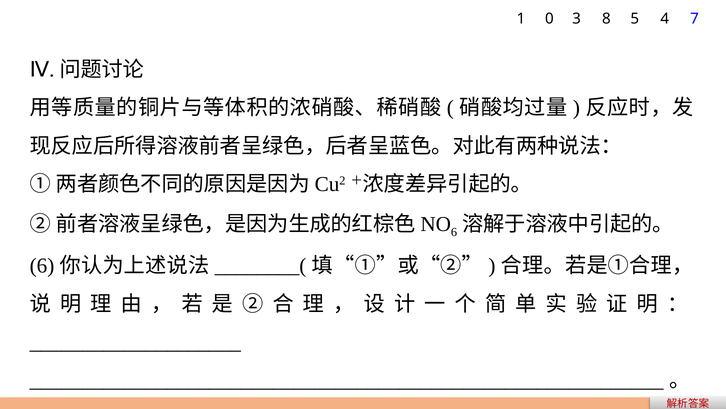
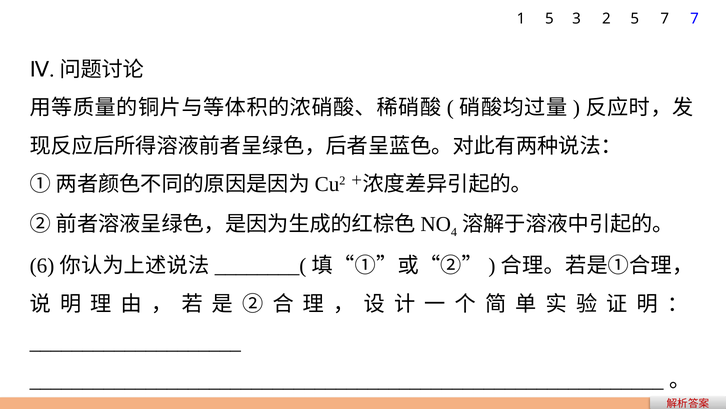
1 0: 0 -> 5
8: 8 -> 2
5 4: 4 -> 7
6 at (454, 232): 6 -> 4
